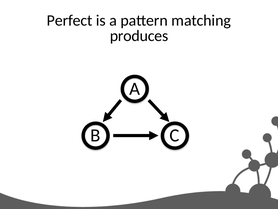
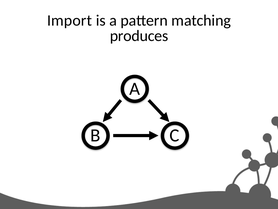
Perfect: Perfect -> Import
